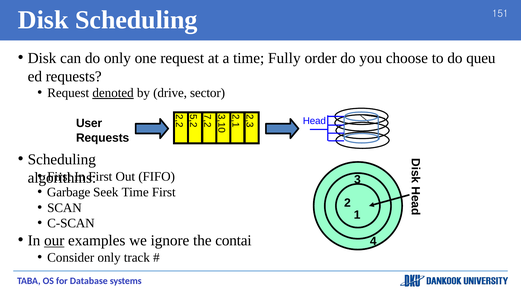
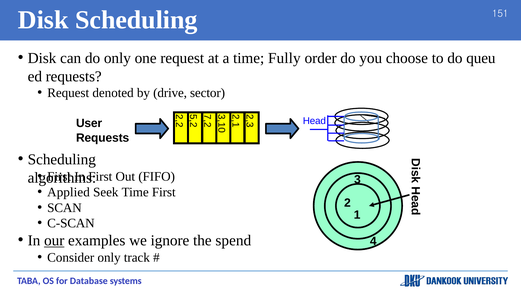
denoted underline: present -> none
Garbage: Garbage -> Applied
contai: contai -> spend
